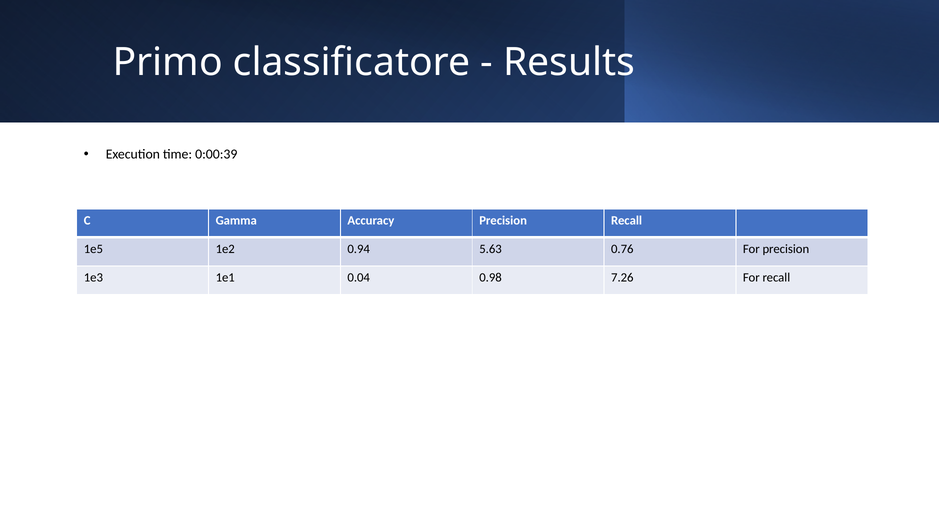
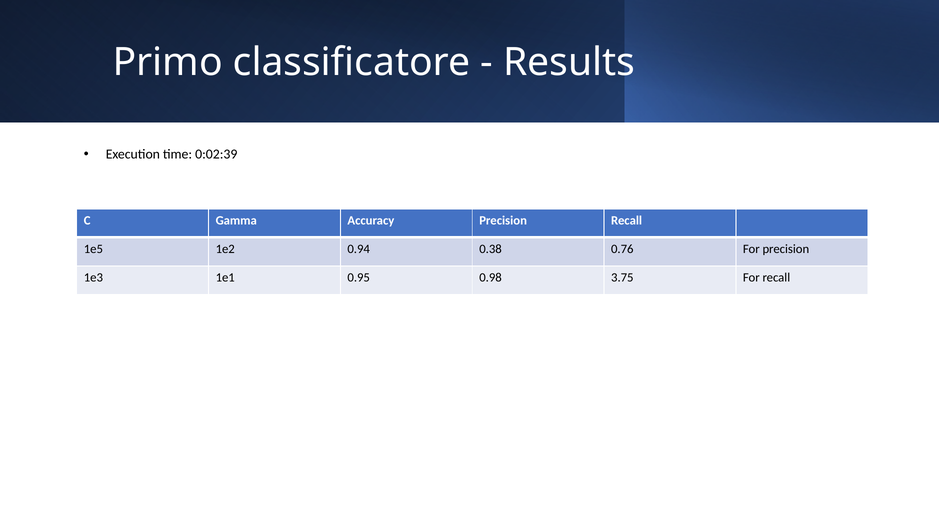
0:00:39: 0:00:39 -> 0:02:39
5.63: 5.63 -> 0.38
0.04: 0.04 -> 0.95
7.26: 7.26 -> 3.75
